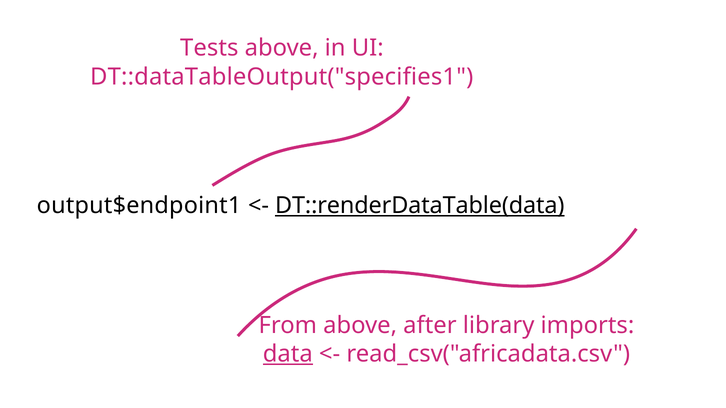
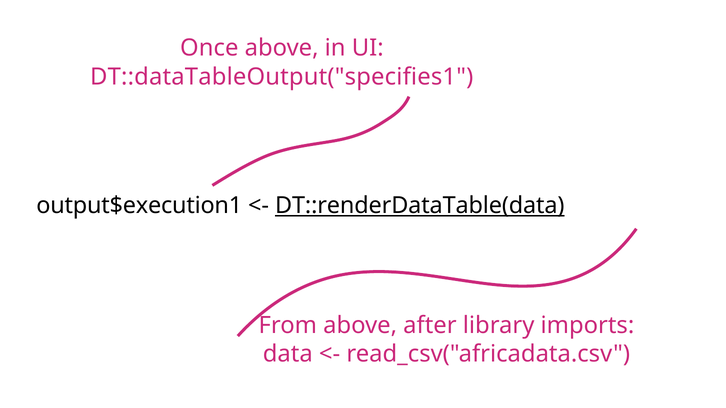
Tests: Tests -> Once
output$endpoint1: output$endpoint1 -> output$execution1
data underline: present -> none
